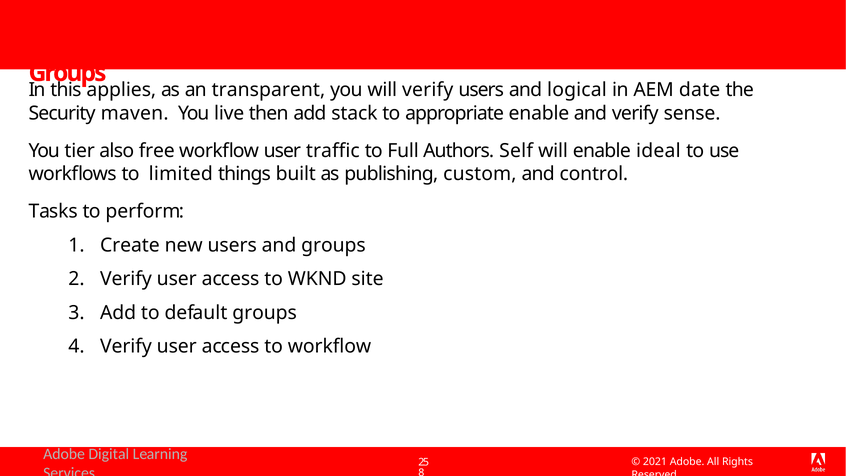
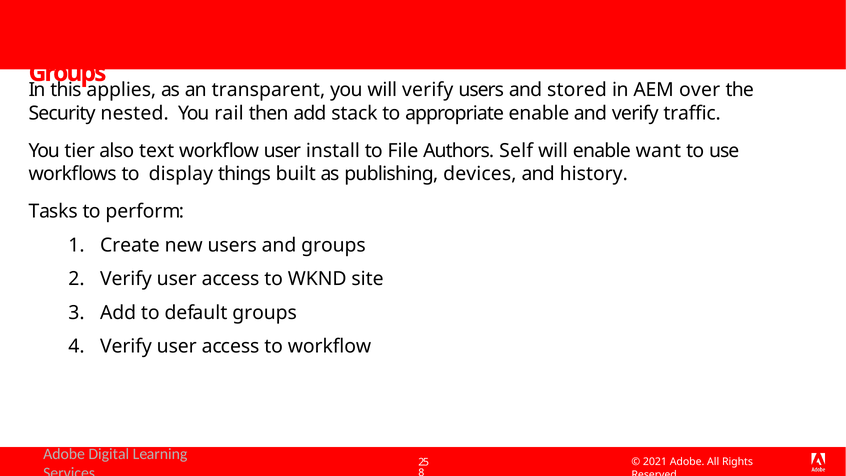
logical: logical -> stored
date: date -> over
maven: maven -> nested
live: live -> rail
sense: sense -> traffic
free: free -> text
traffic: traffic -> install
Full: Full -> File
ideal: ideal -> want
limited: limited -> display
custom: custom -> devices
control: control -> history
